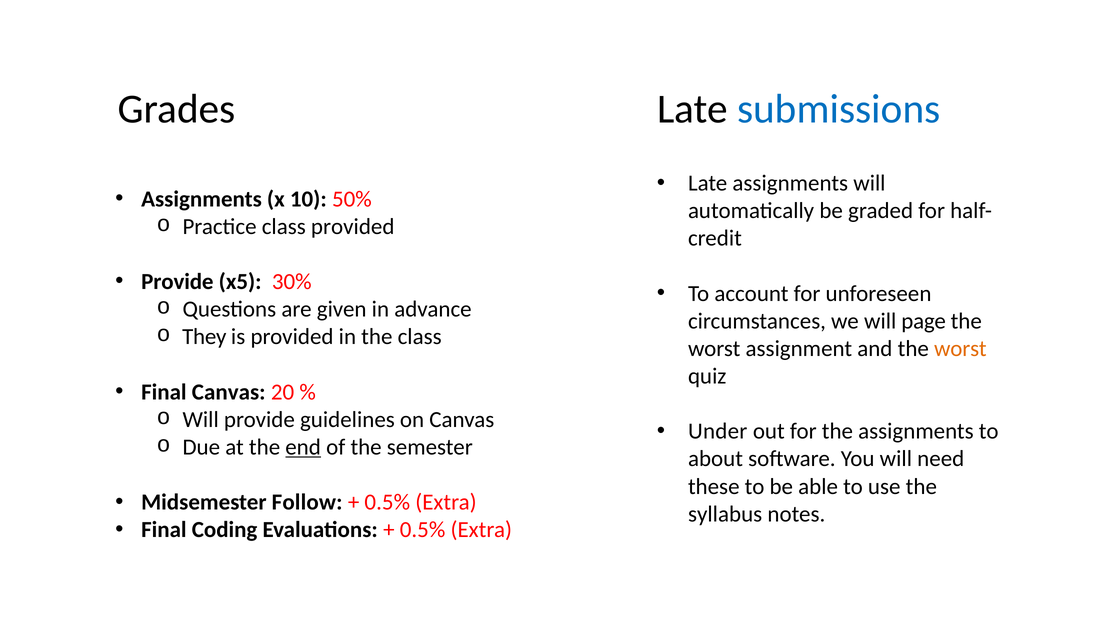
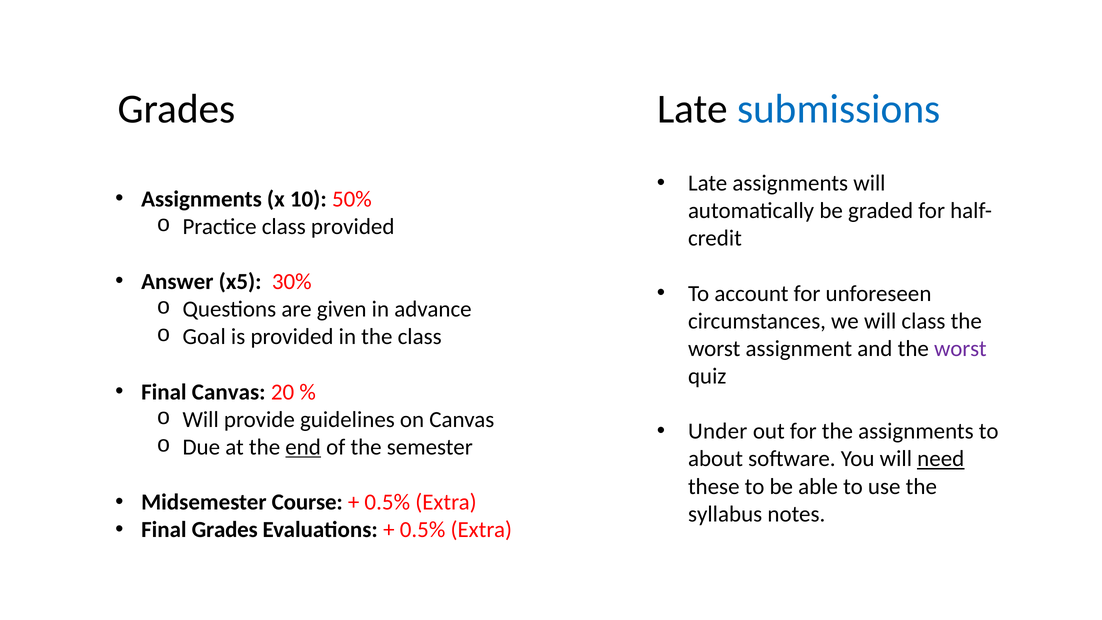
Provide at (177, 282): Provide -> Answer
will page: page -> class
They: They -> Goal
worst at (960, 349) colour: orange -> purple
need underline: none -> present
Follow: Follow -> Course
Final Coding: Coding -> Grades
